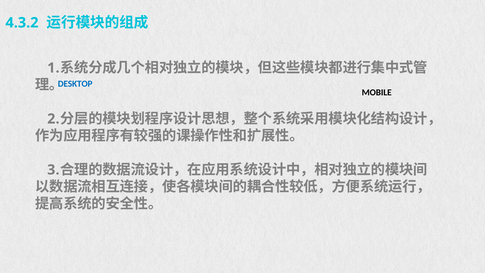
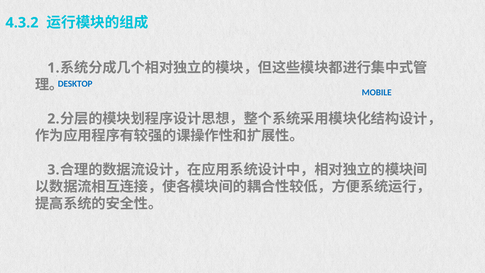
MOBILE colour: black -> blue
